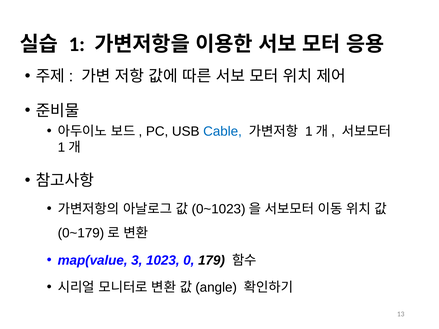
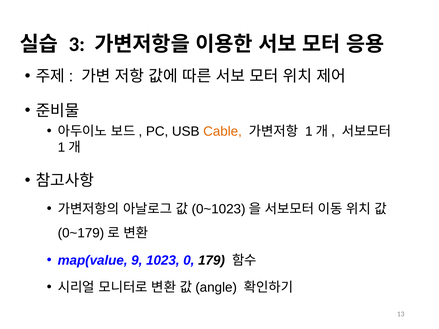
1: 1 -> 3
Cable colour: blue -> orange
3: 3 -> 9
